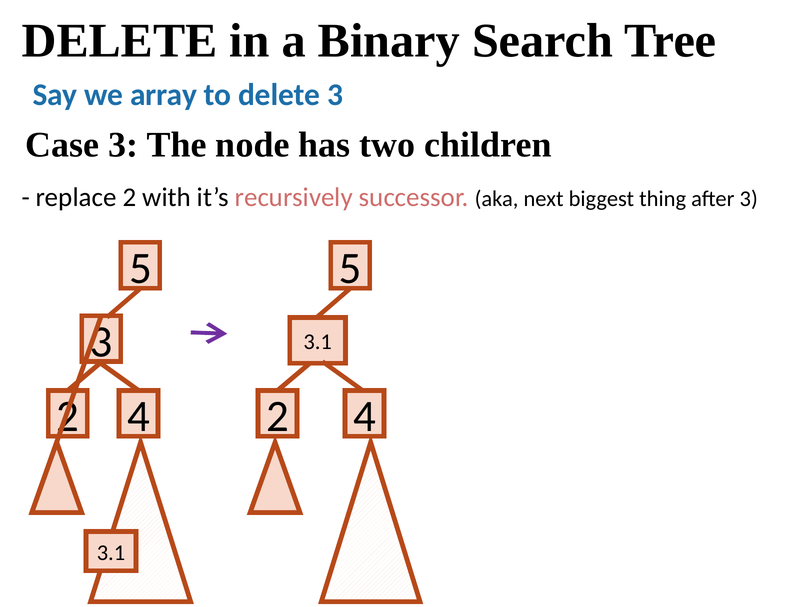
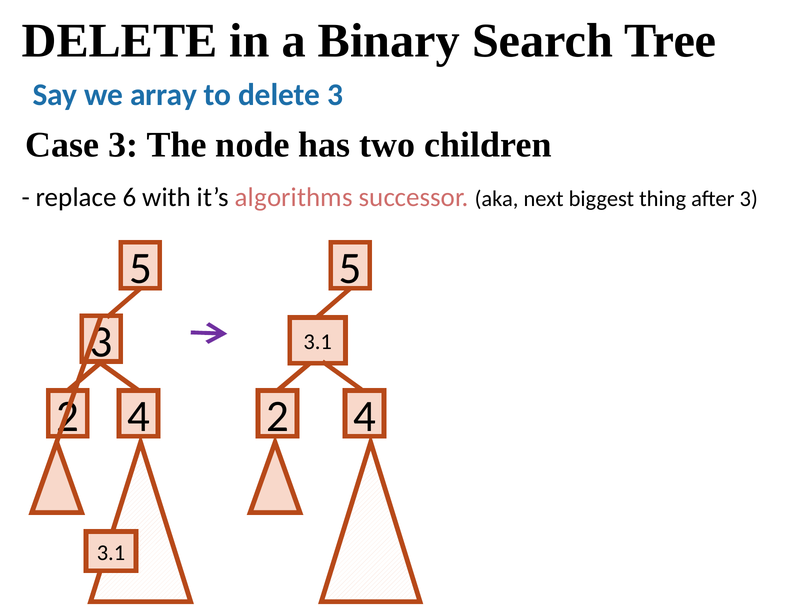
replace 2: 2 -> 6
recursively: recursively -> algorithms
